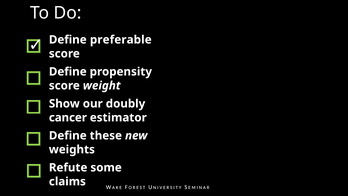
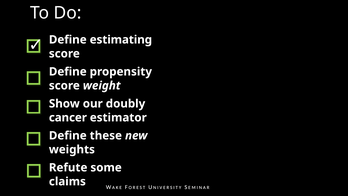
preferable: preferable -> estimating
